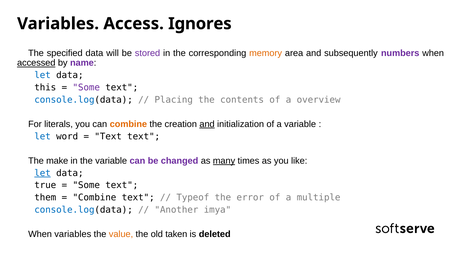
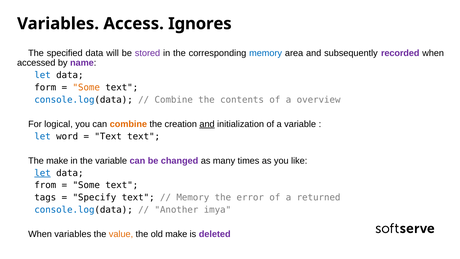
memory at (266, 53) colour: orange -> blue
numbers: numbers -> recorded
accessed underline: present -> none
this: this -> form
Some at (86, 87) colour: purple -> orange
Placing at (174, 100): Placing -> Combine
literals: literals -> logical
many underline: present -> none
true: true -> from
them: them -> tags
Combine at (94, 197): Combine -> Specify
Typeof at (193, 197): Typeof -> Memory
multiple: multiple -> returned
old taken: taken -> make
deleted colour: black -> purple
